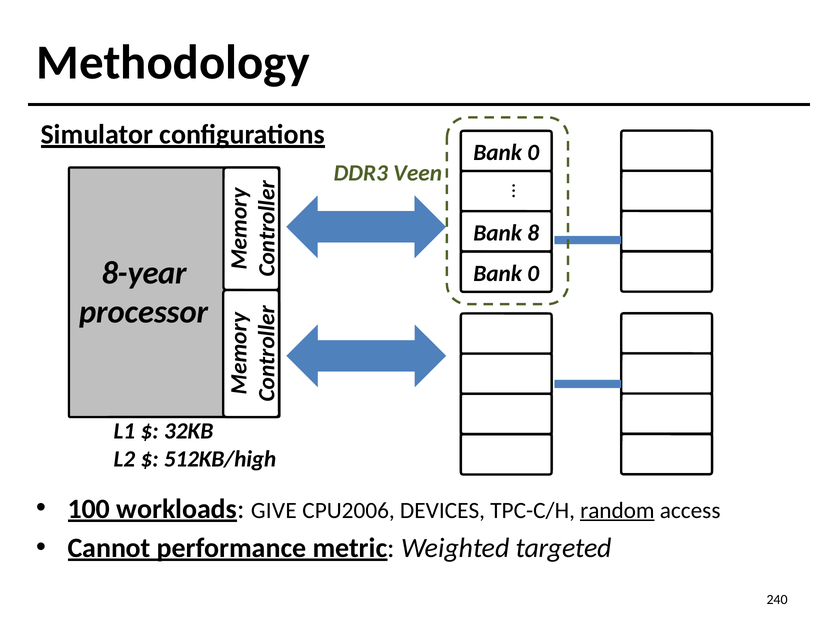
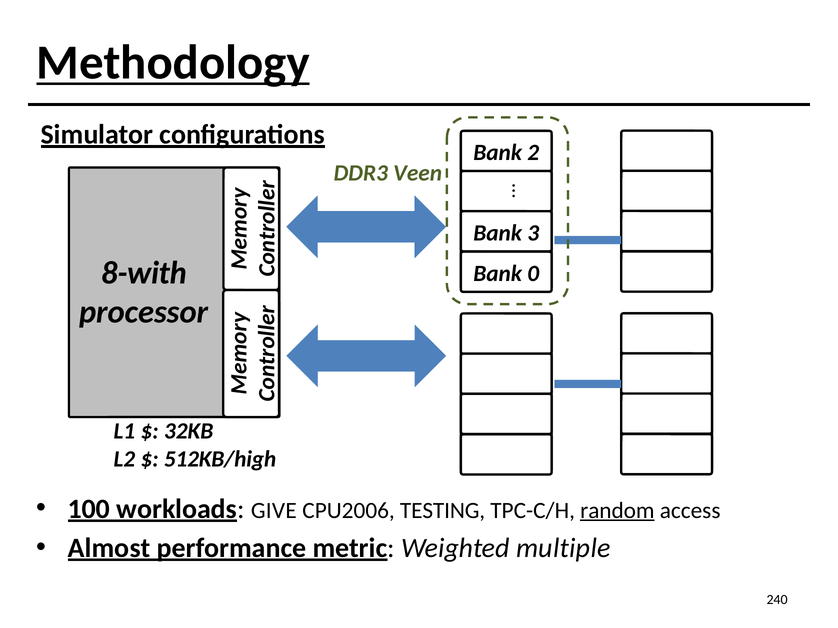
Methodology underline: none -> present
0 at (533, 153): 0 -> 2
8: 8 -> 3
8-year: 8-year -> 8-with
DEVICES: DEVICES -> TESTING
Cannot: Cannot -> Almost
targeted: targeted -> multiple
